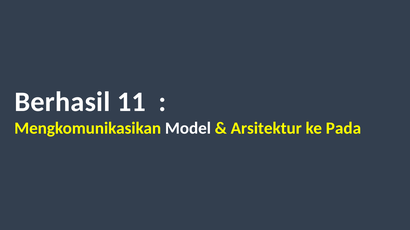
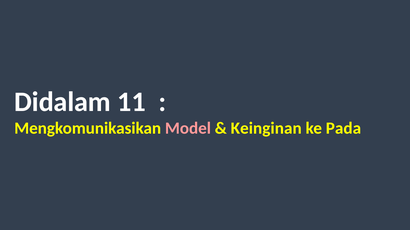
Berhasil: Berhasil -> Didalam
Model colour: white -> pink
Arsitektur: Arsitektur -> Keinginan
